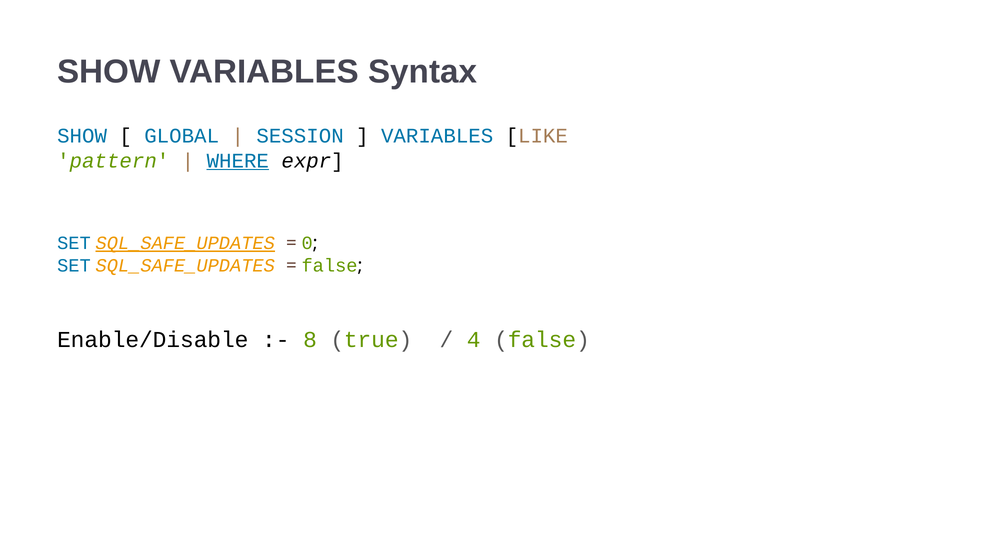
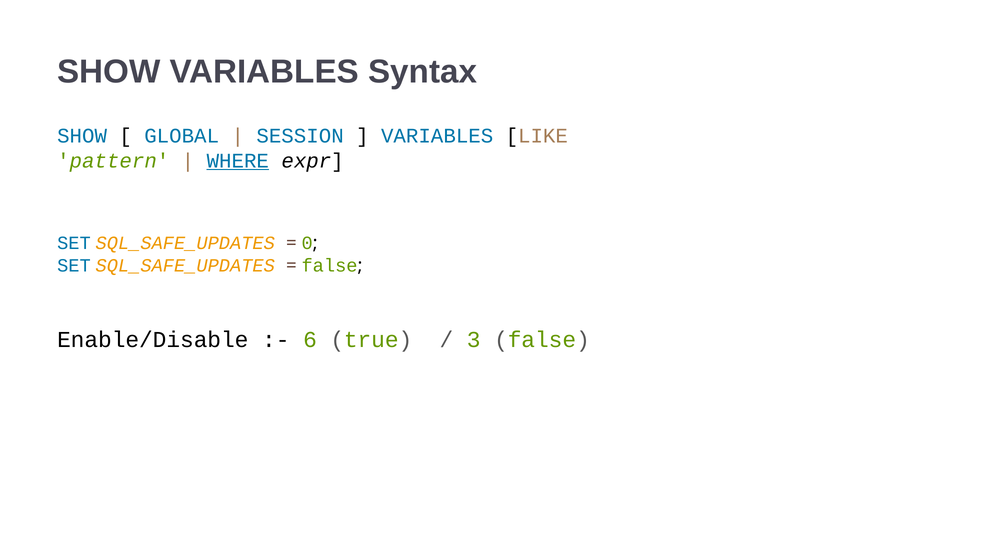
SQL_SAFE_UPDATES at (185, 243) underline: present -> none
8: 8 -> 6
4: 4 -> 3
